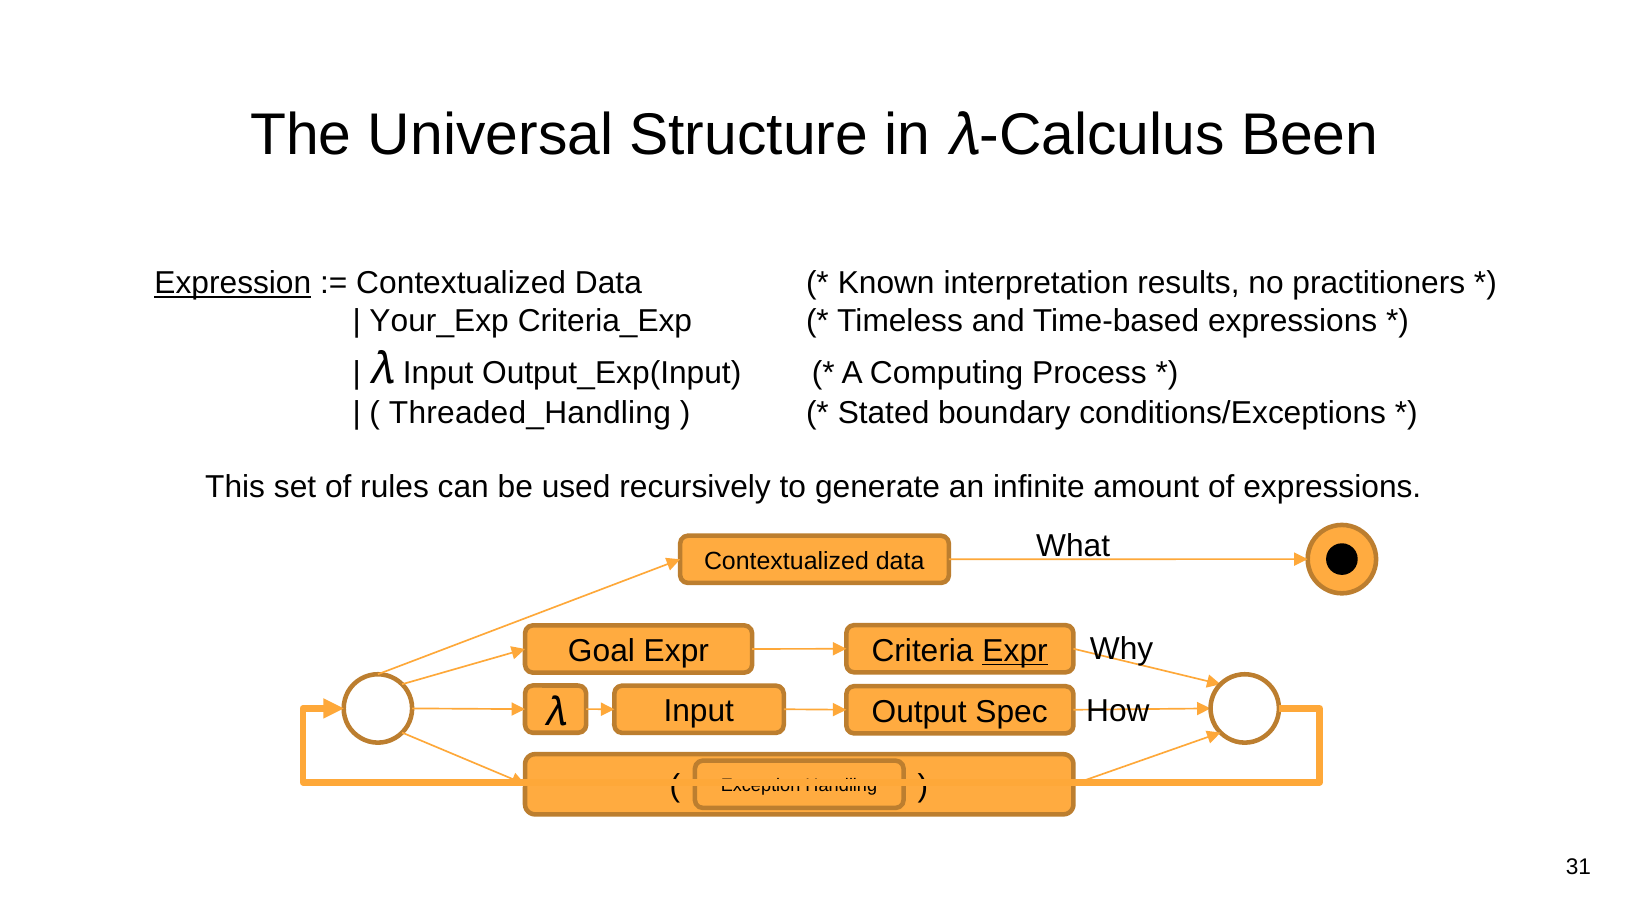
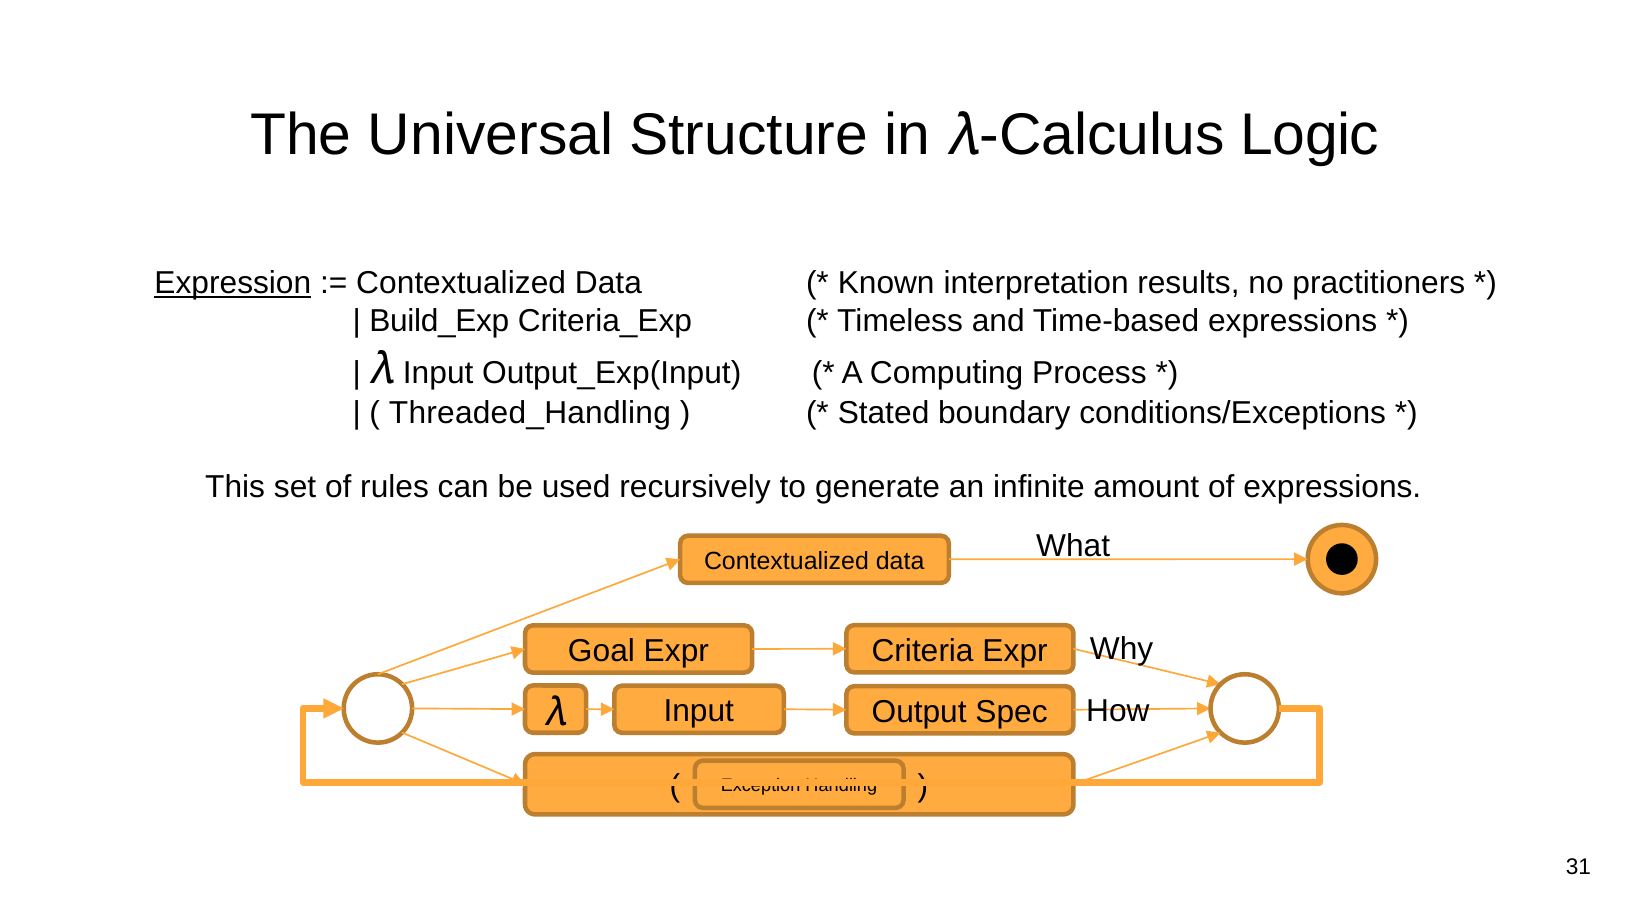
Been: Been -> Logic
Your_Exp: Your_Exp -> Build_Exp
Expr at (1015, 651) underline: present -> none
